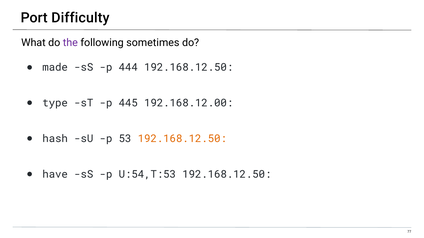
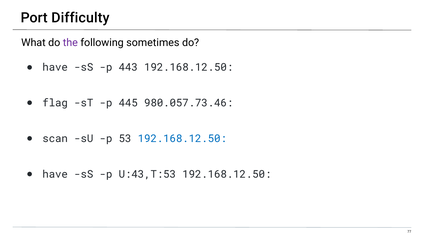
made at (55, 68): made -> have
444: 444 -> 443
type: type -> flag
192.168.12.00: 192.168.12.00 -> 980.057.73.46
hash: hash -> scan
192.168.12.50 at (182, 139) colour: orange -> blue
U:54,T:53: U:54,T:53 -> U:43,T:53
